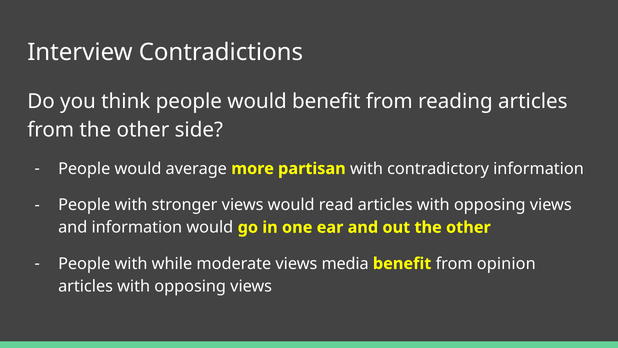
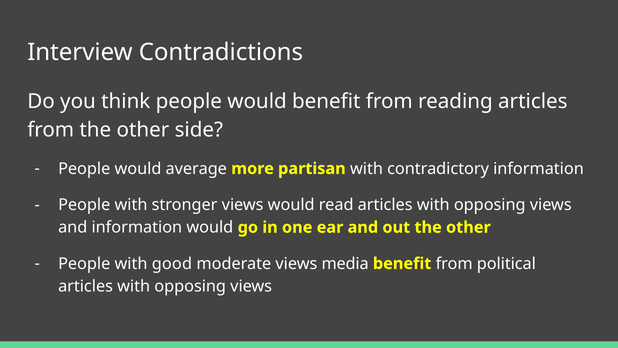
while: while -> good
opinion: opinion -> political
